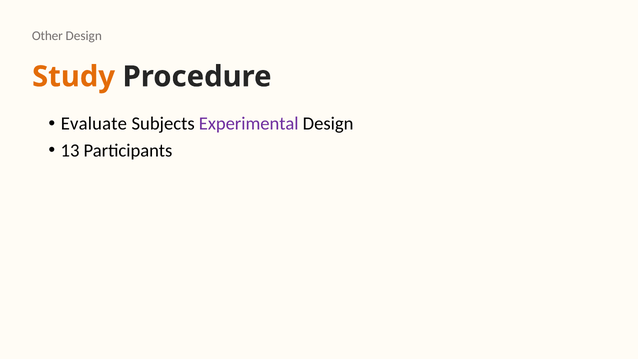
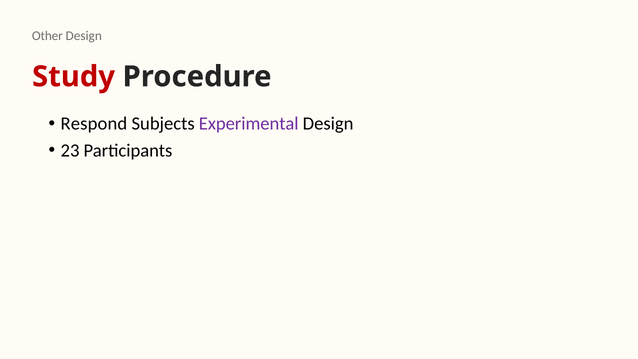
Study colour: orange -> red
Evaluate: Evaluate -> Respond
13: 13 -> 23
